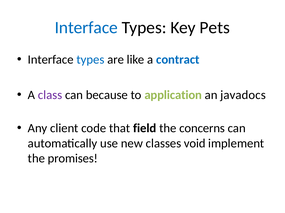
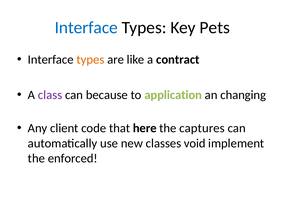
types at (90, 60) colour: blue -> orange
contract colour: blue -> black
javadocs: javadocs -> changing
field: field -> here
concerns: concerns -> captures
promises: promises -> enforced
